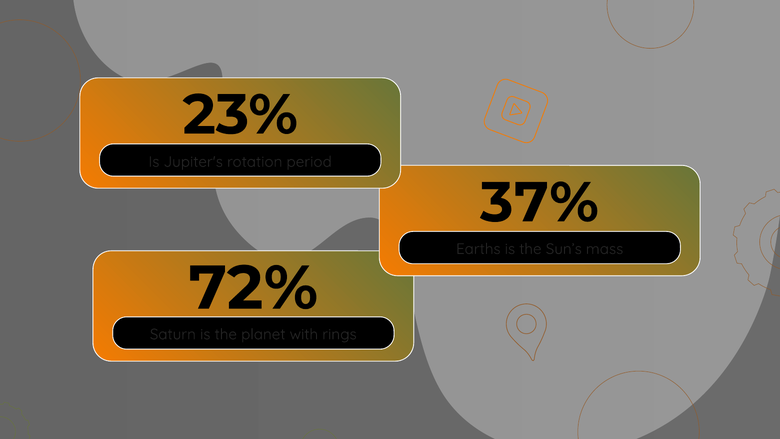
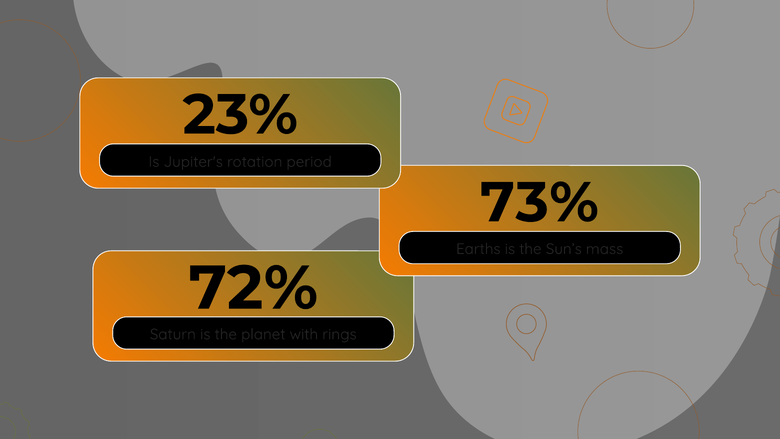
37%: 37% -> 73%
